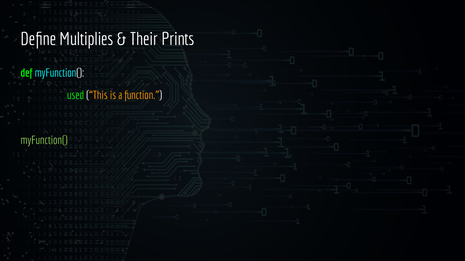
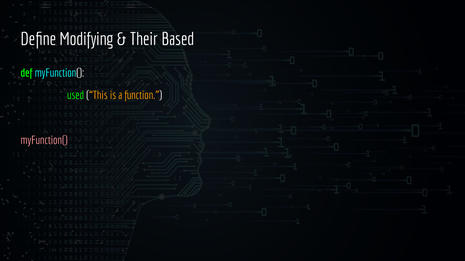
Multiplies: Multiplies -> Modifying
Prints: Prints -> Based
myFunction( at (44, 141) colour: light green -> pink
